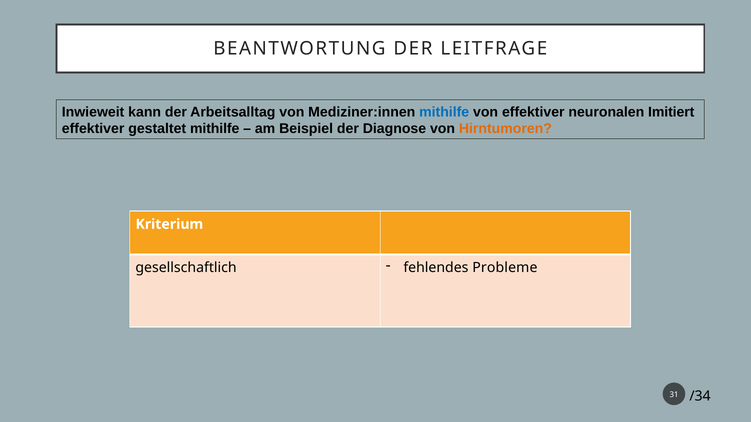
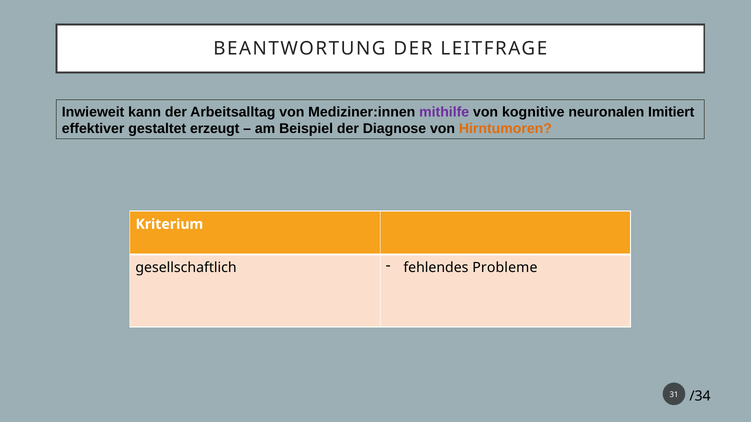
mithilfe at (444, 112) colour: blue -> purple
von effektiver: effektiver -> kognitive
gestaltet mithilfe: mithilfe -> erzeugt
